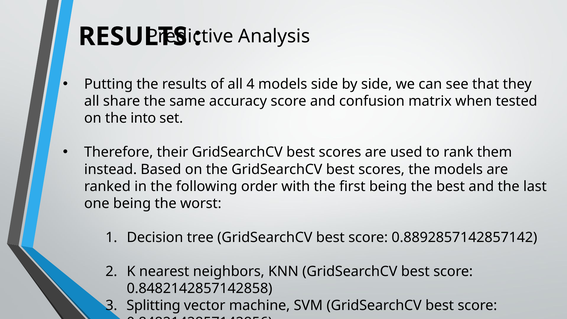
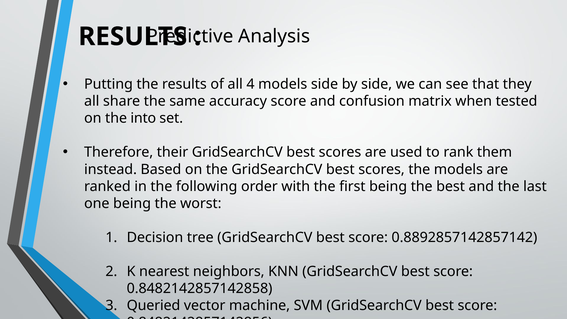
Splitting: Splitting -> Queried
